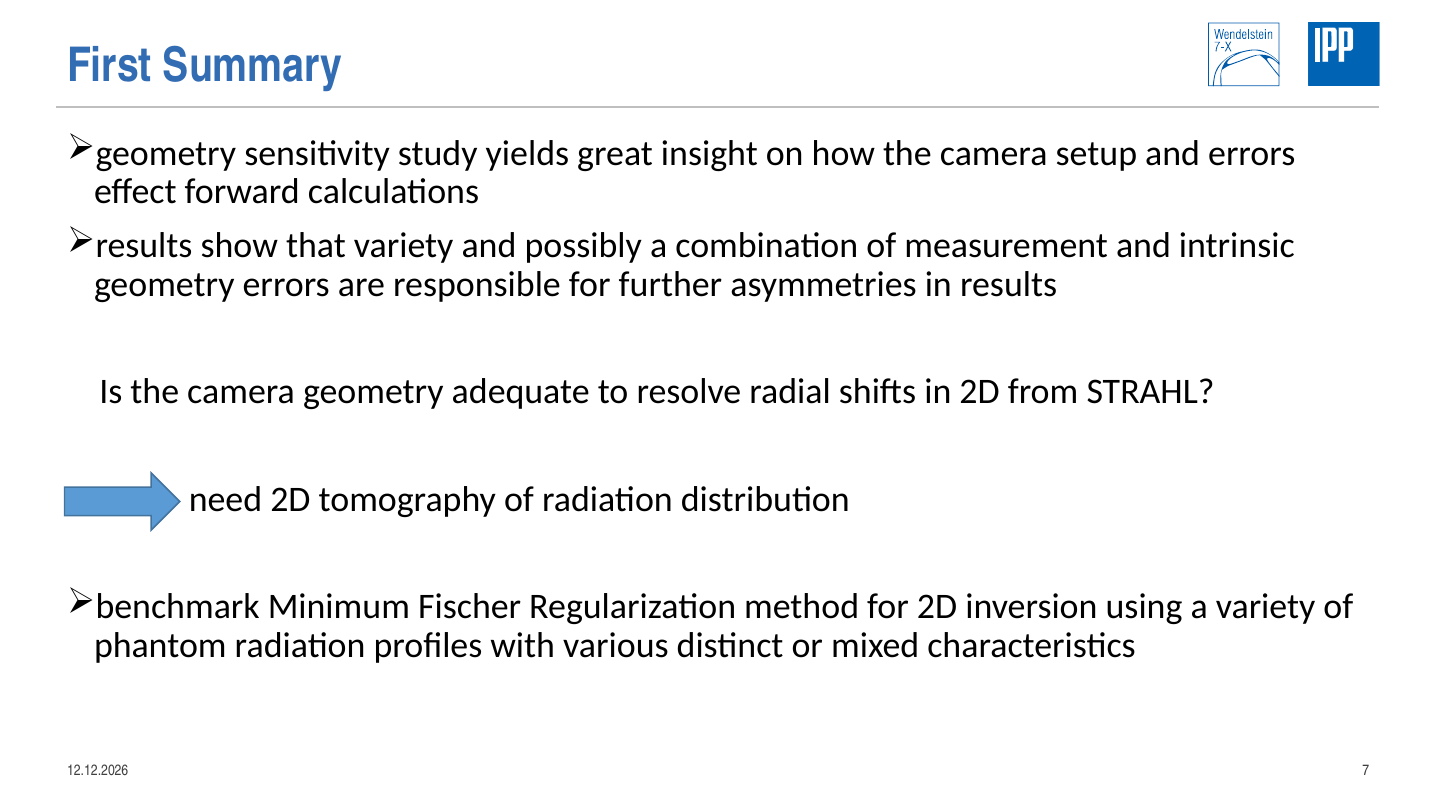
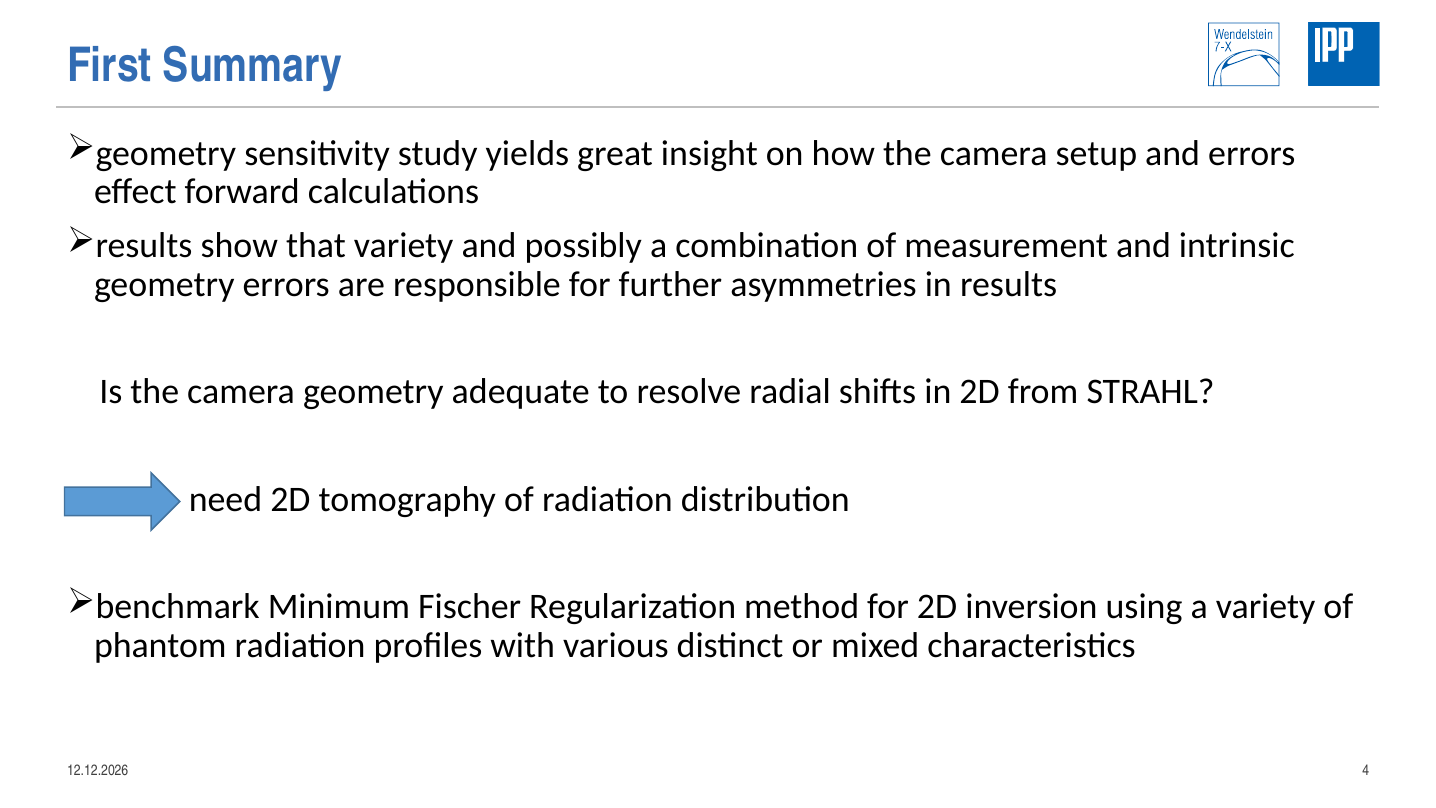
7: 7 -> 4
